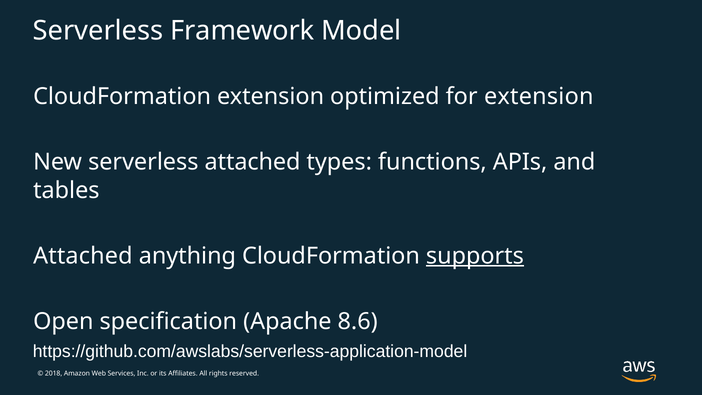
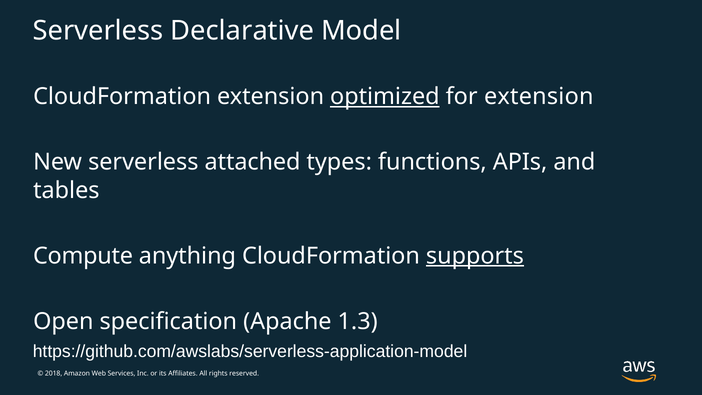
Framework: Framework -> Declarative
optimized underline: none -> present
Attached at (83, 256): Attached -> Compute
8.6: 8.6 -> 1.3
